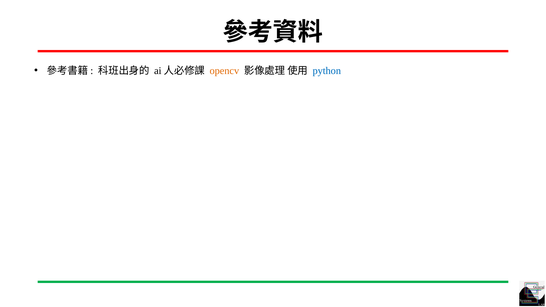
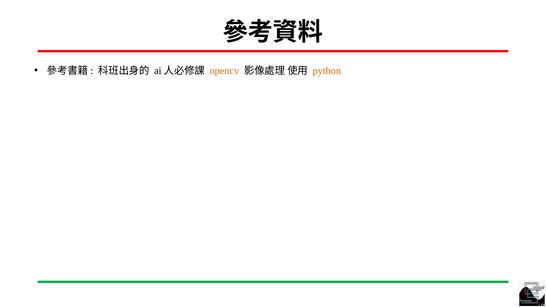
python colour: blue -> orange
